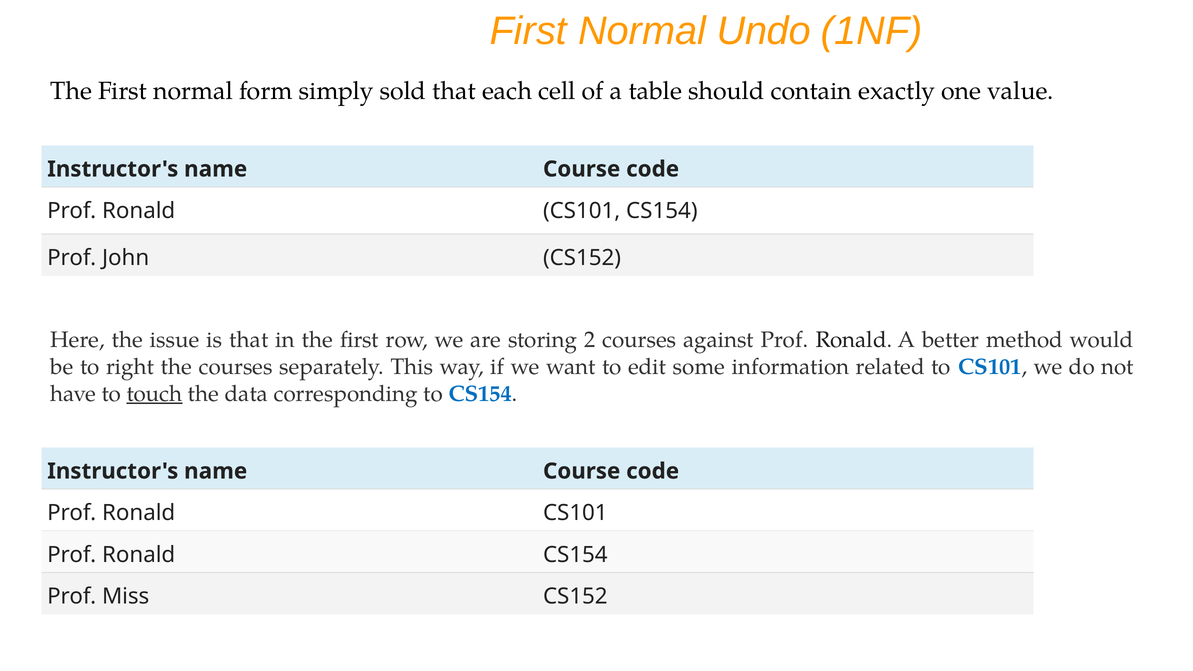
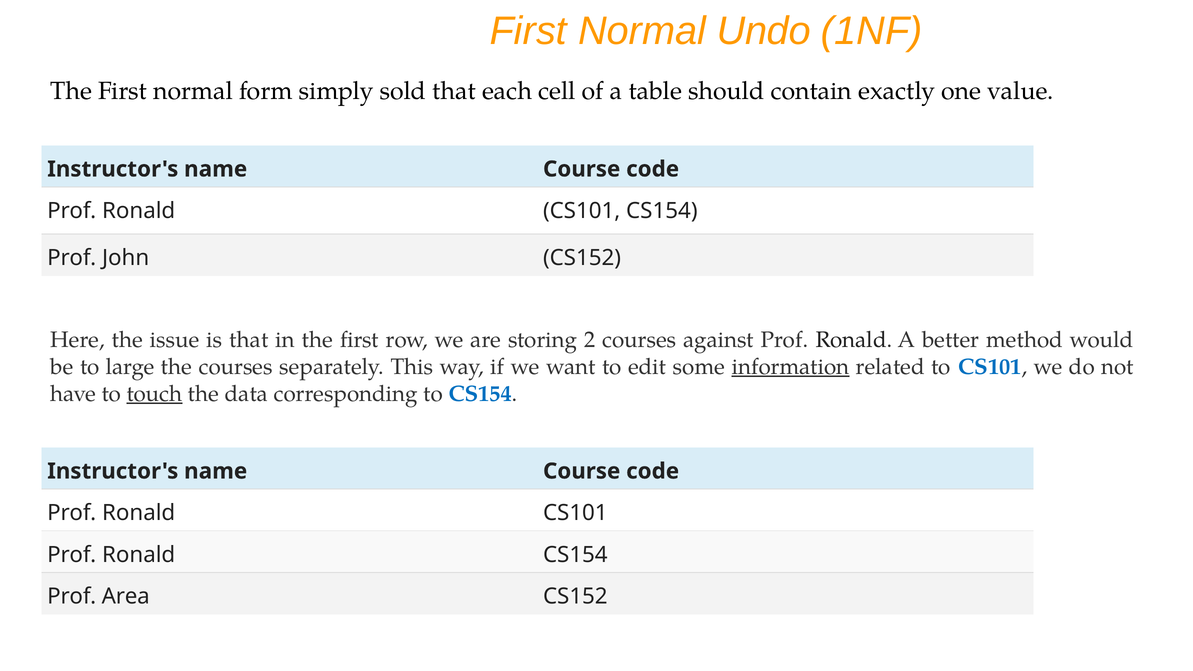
right: right -> large
information underline: none -> present
Miss: Miss -> Area
